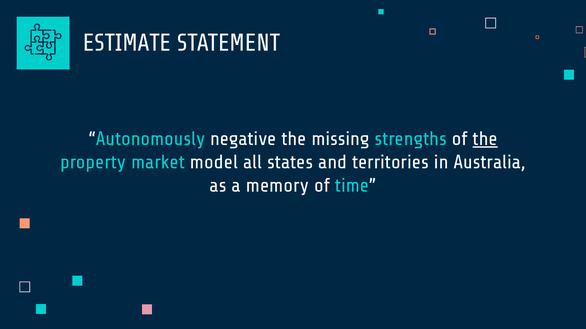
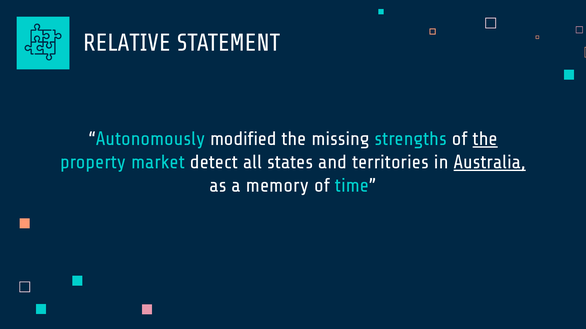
ESTIMATE: ESTIMATE -> RELATIVE
negative: negative -> modified
model: model -> detect
Australia underline: none -> present
